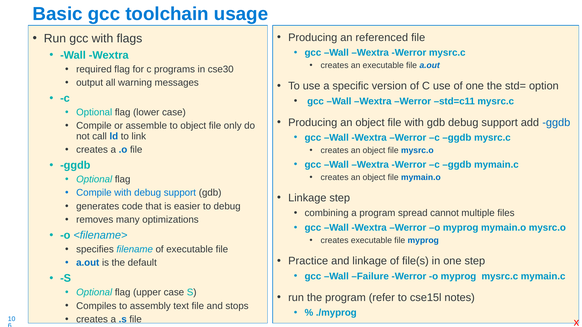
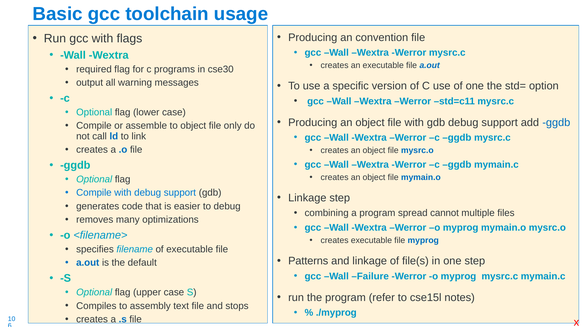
referenced: referenced -> convention
Practice: Practice -> Patterns
